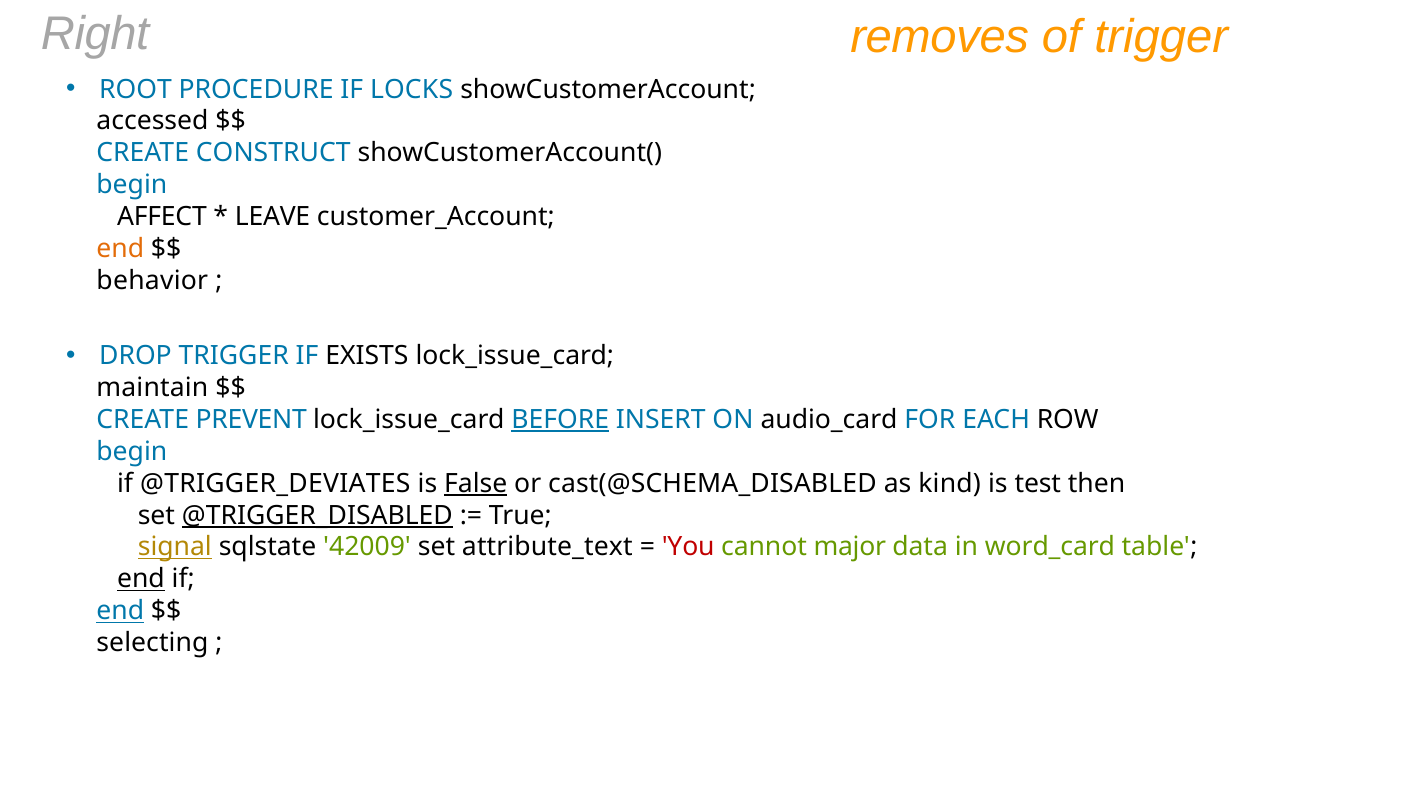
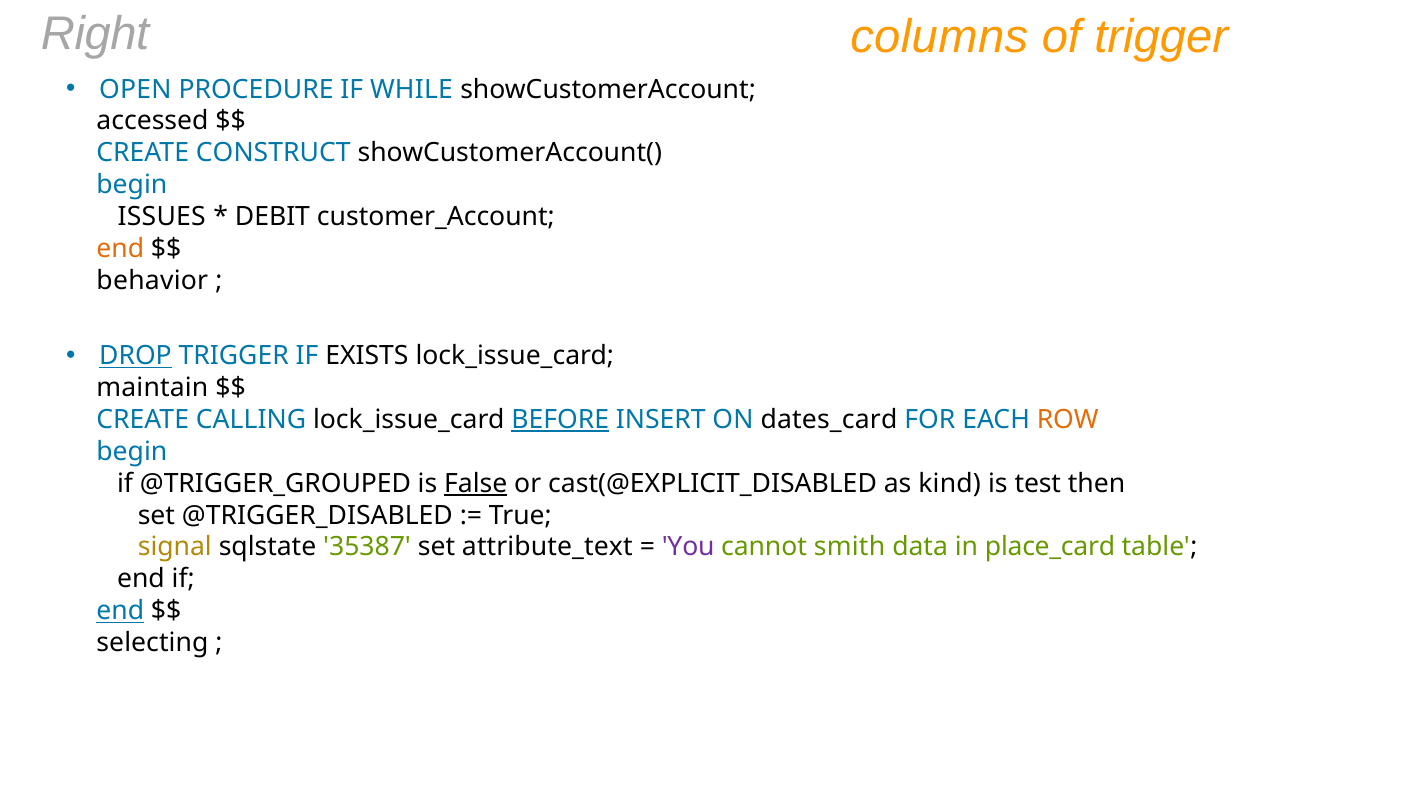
removes: removes -> columns
ROOT: ROOT -> OPEN
LOCKS: LOCKS -> WHILE
AFFECT: AFFECT -> ISSUES
LEAVE: LEAVE -> DEBIT
DROP underline: none -> present
PREVENT: PREVENT -> CALLING
audio_card: audio_card -> dates_card
ROW colour: black -> orange
@TRIGGER_DEVIATES: @TRIGGER_DEVIATES -> @TRIGGER_GROUPED
cast(@SCHEMA_DISABLED: cast(@SCHEMA_DISABLED -> cast(@EXPLICIT_DISABLED
@TRIGGER_DISABLED underline: present -> none
signal underline: present -> none
42009: 42009 -> 35387
You colour: red -> purple
major: major -> smith
word_card: word_card -> place_card
end at (141, 579) underline: present -> none
